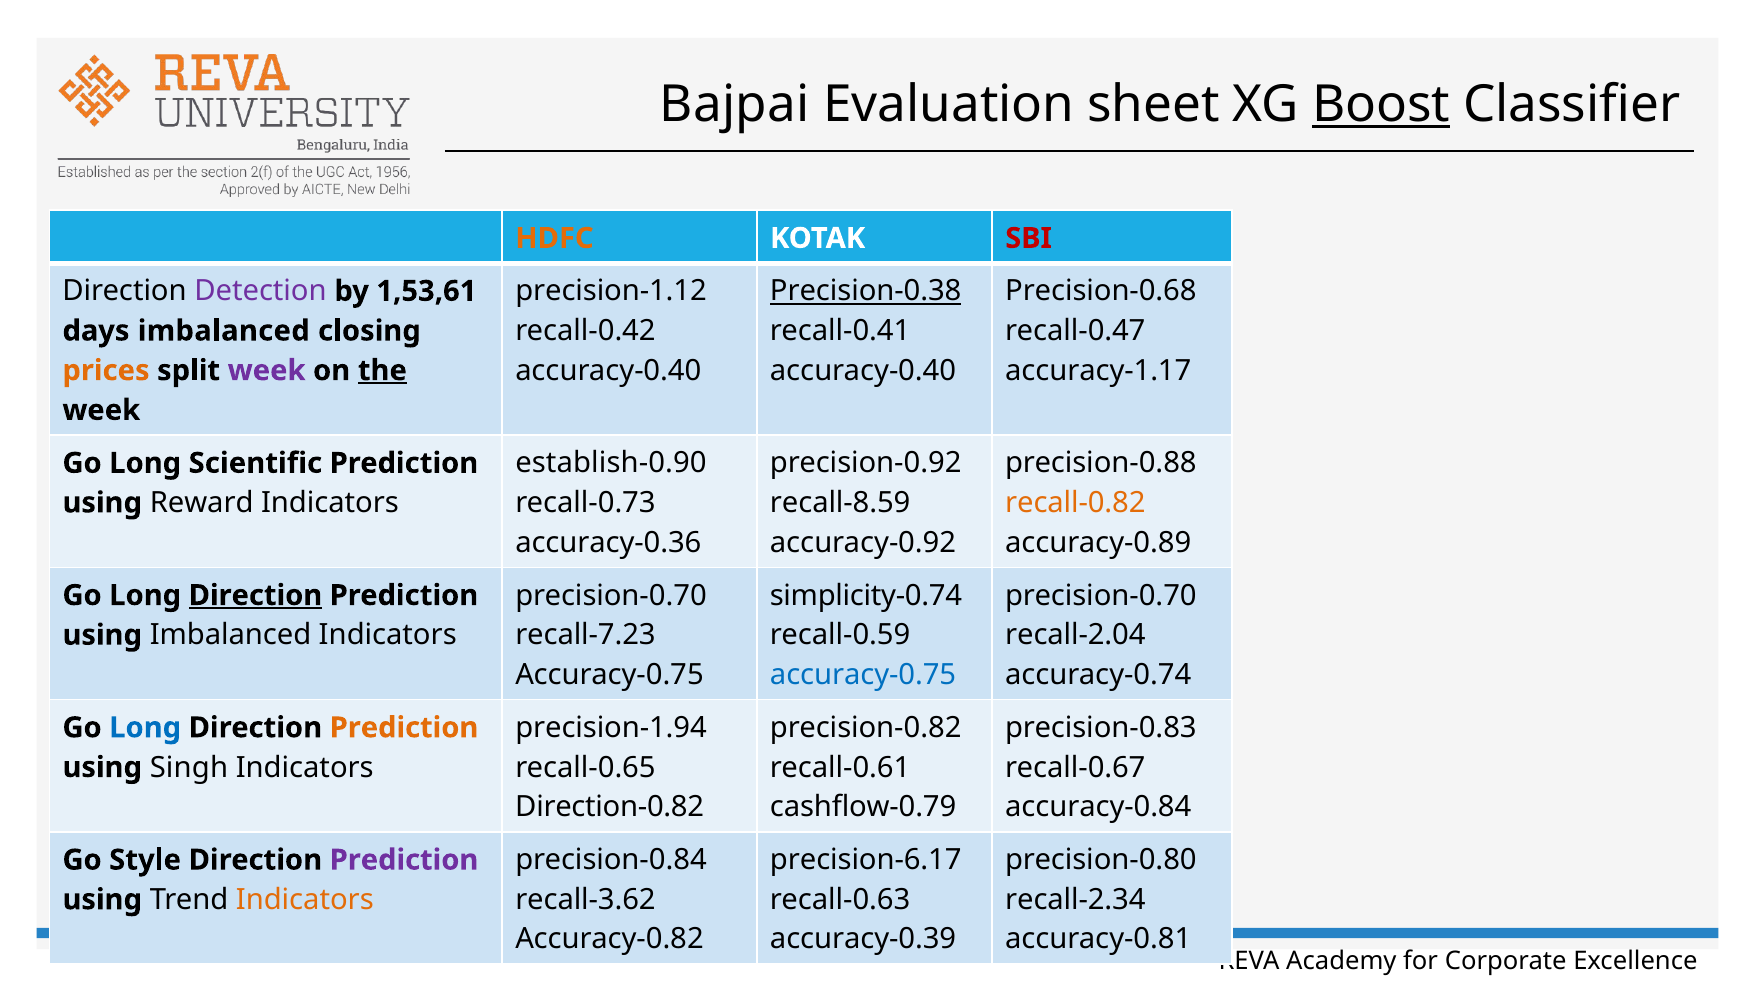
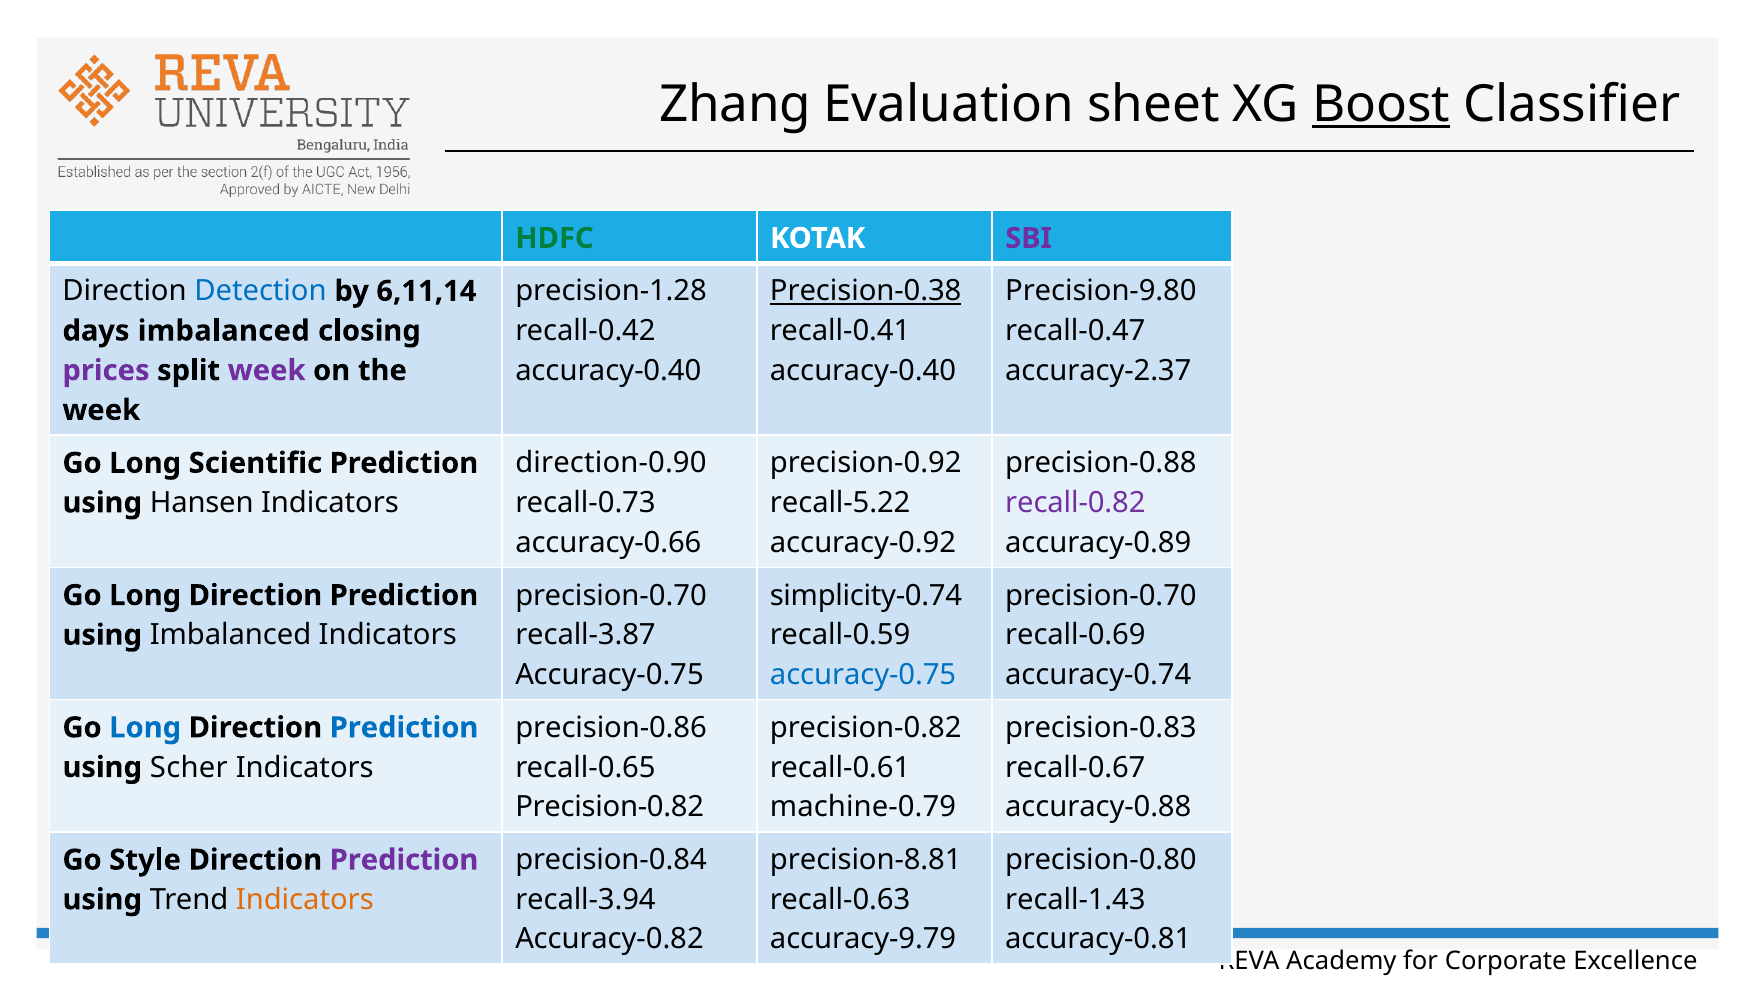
Bajpai: Bajpai -> Zhang
HDFC colour: orange -> green
SBI colour: red -> purple
Detection colour: purple -> blue
1,53,61: 1,53,61 -> 6,11,14
precision-1.12: precision-1.12 -> precision-1.28
Precision-0.68: Precision-0.68 -> Precision-9.80
accuracy-1.17: accuracy-1.17 -> accuracy-2.37
prices colour: orange -> purple
the underline: present -> none
establish-0.90: establish-0.90 -> direction-0.90
recall-8.59: recall-8.59 -> recall-5.22
recall-0.82 colour: orange -> purple
Reward: Reward -> Hansen
accuracy-0.36: accuracy-0.36 -> accuracy-0.66
Direction at (255, 596) underline: present -> none
recall-7.23: recall-7.23 -> recall-3.87
recall-2.04: recall-2.04 -> recall-0.69
precision-1.94: precision-1.94 -> precision-0.86
Prediction at (404, 728) colour: orange -> blue
Singh: Singh -> Scher
Direction-0.82 at (610, 807): Direction-0.82 -> Precision-0.82
cashflow-0.79: cashflow-0.79 -> machine-0.79
accuracy-0.84: accuracy-0.84 -> accuracy-0.88
precision-6.17: precision-6.17 -> precision-8.81
recall-3.62: recall-3.62 -> recall-3.94
recall-2.34: recall-2.34 -> recall-1.43
accuracy-0.39: accuracy-0.39 -> accuracy-9.79
